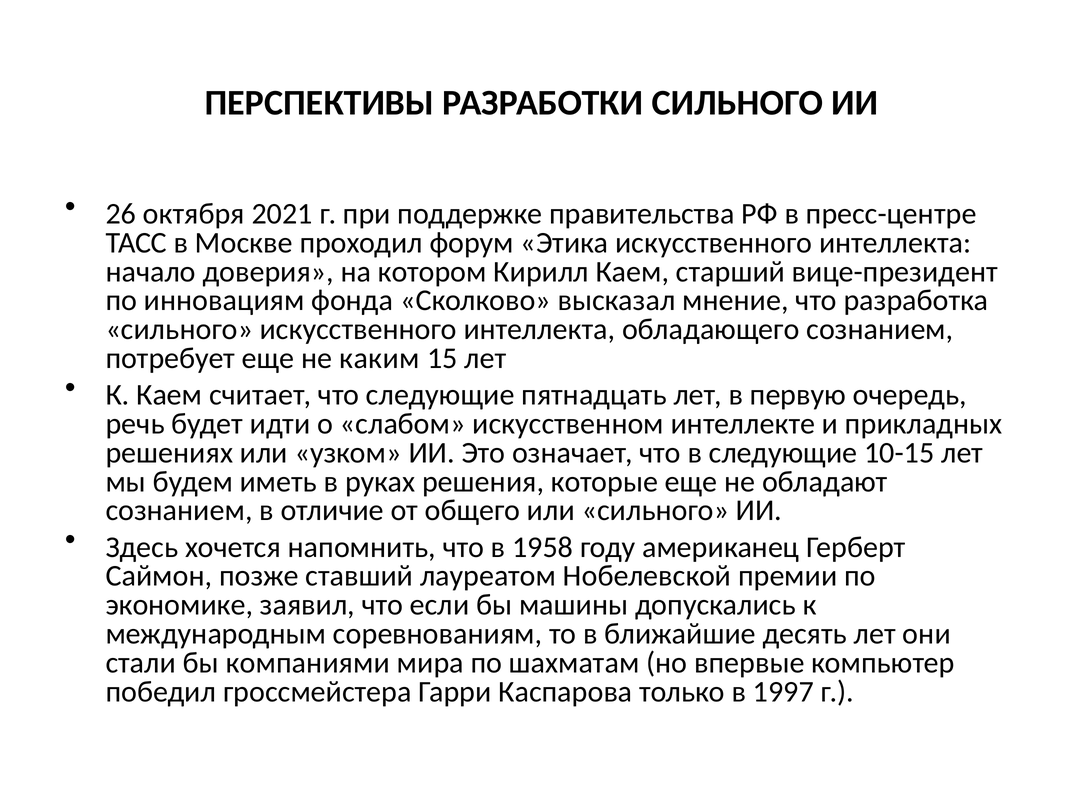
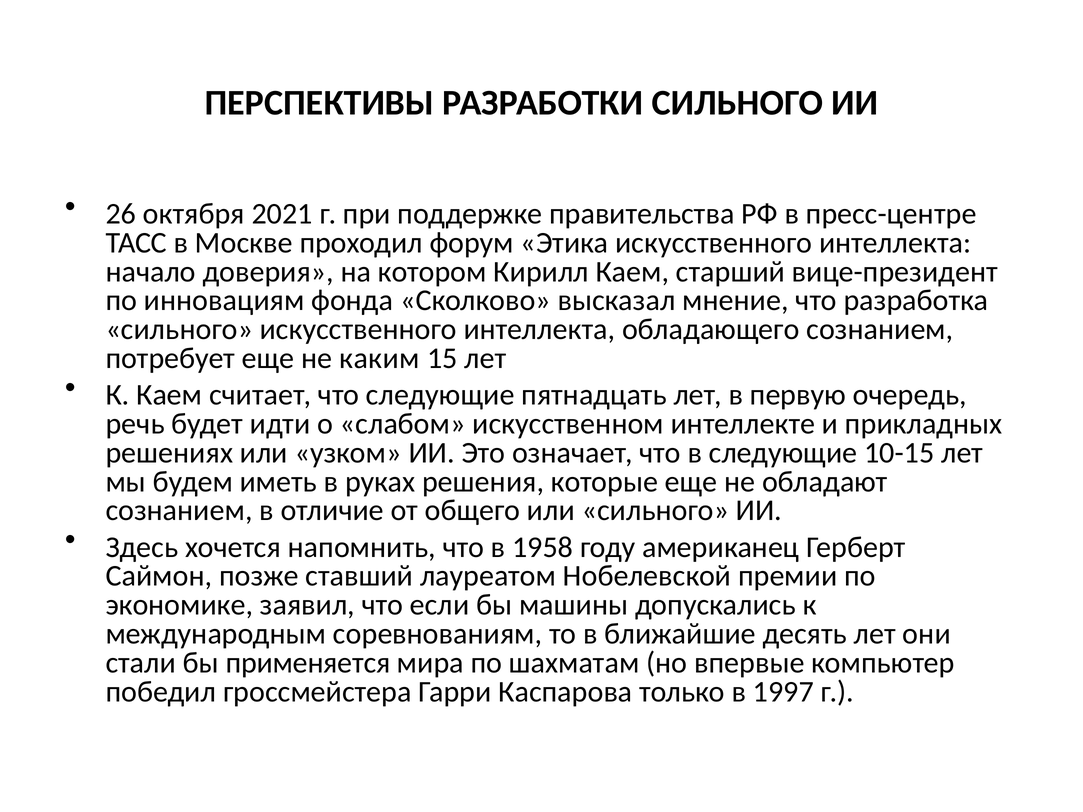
компаниями: компаниями -> применяется
